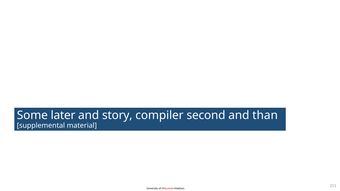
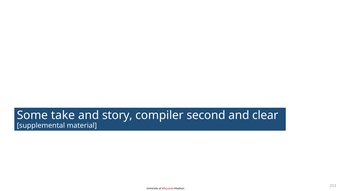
later: later -> take
than: than -> clear
